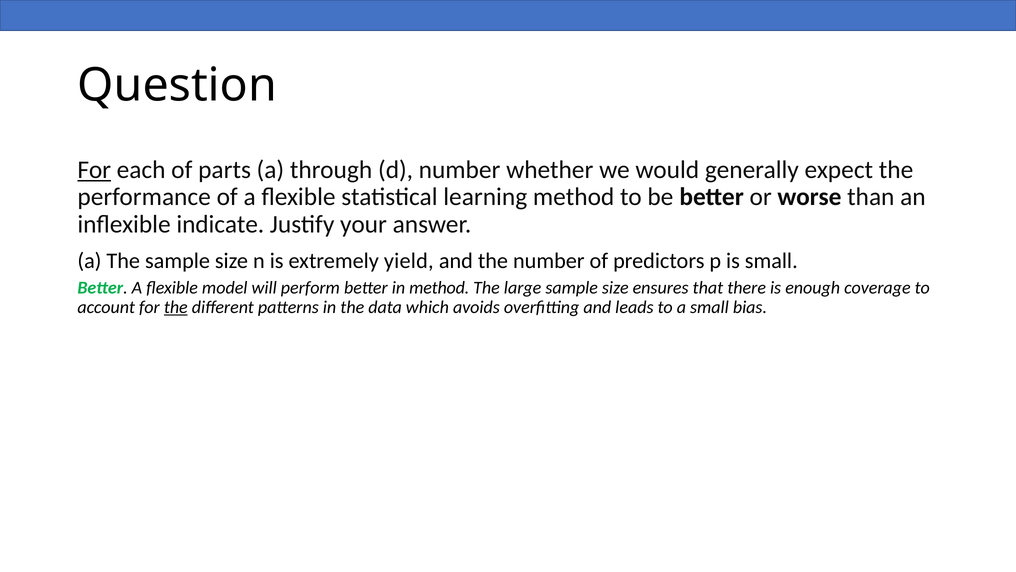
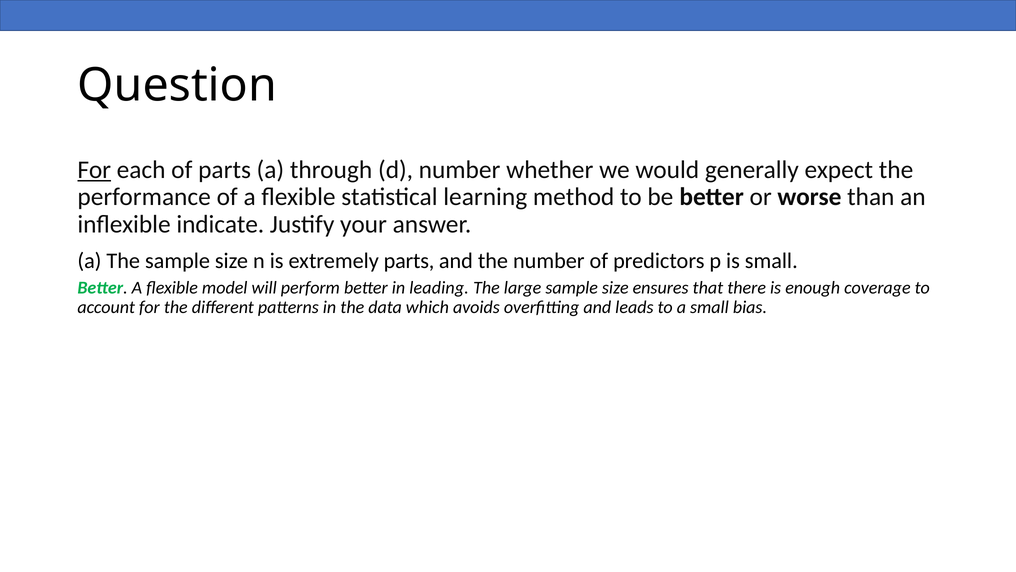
extremely yield: yield -> parts
in method: method -> leading
the at (176, 307) underline: present -> none
